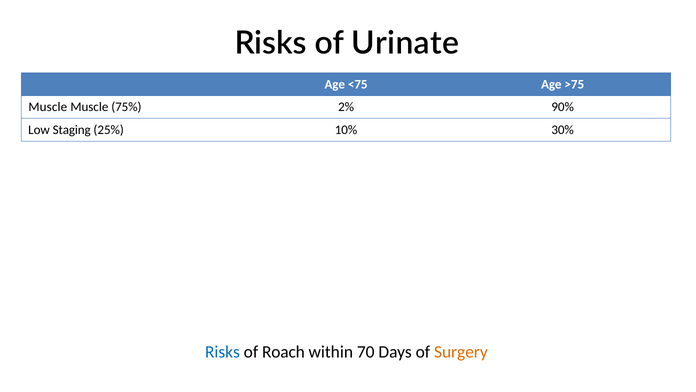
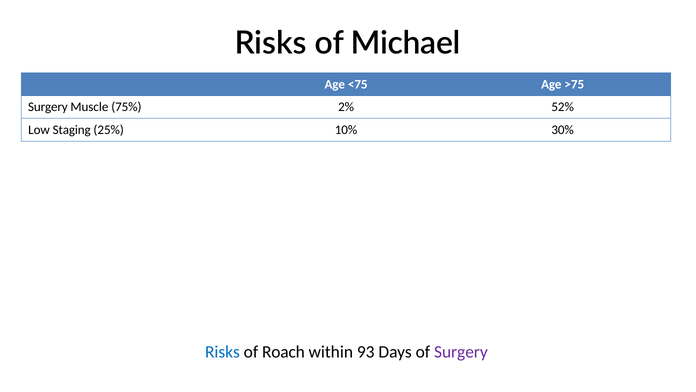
Urinate: Urinate -> Michael
Muscle at (48, 107): Muscle -> Surgery
90%: 90% -> 52%
70: 70 -> 93
Surgery at (461, 351) colour: orange -> purple
